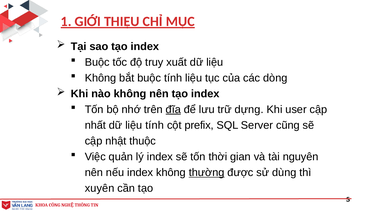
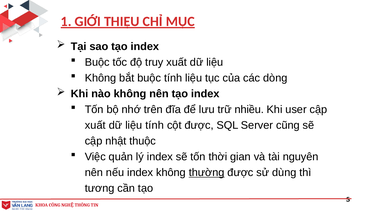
đĩa underline: present -> none
dựng: dựng -> nhiều
nhất at (95, 125): nhất -> xuất
cột prefix: prefix -> được
xuyên: xuyên -> tương
